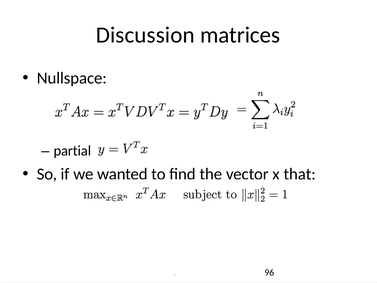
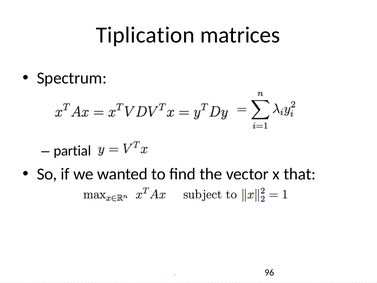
Discussion: Discussion -> Tiplication
Nullspace: Nullspace -> Spectrum
